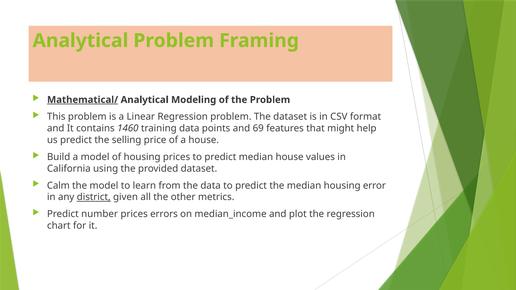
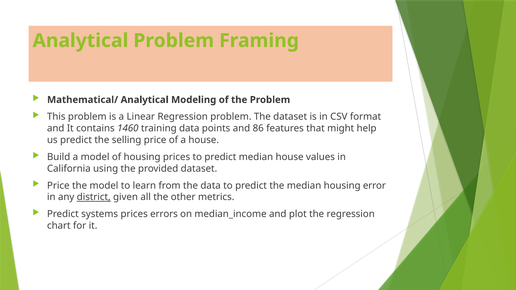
Mathematical/ underline: present -> none
69: 69 -> 86
Calm at (58, 186): Calm -> Price
number: number -> systems
